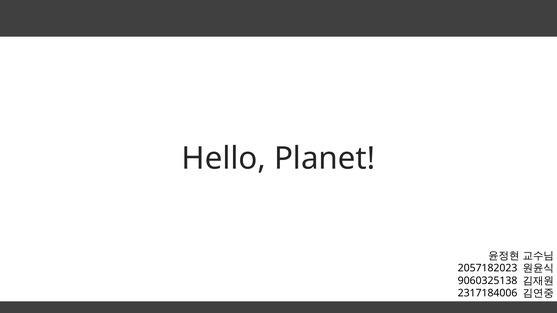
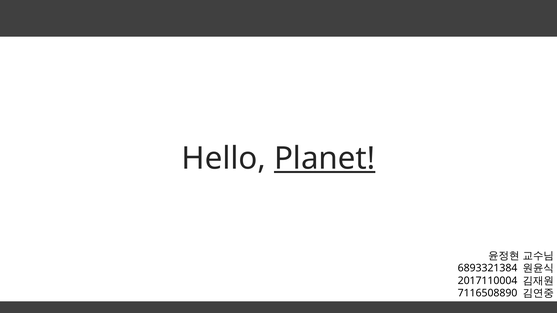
Planet underline: none -> present
2057182023: 2057182023 -> 6893321384
9060325138: 9060325138 -> 2017110004
2317184006: 2317184006 -> 7116508890
